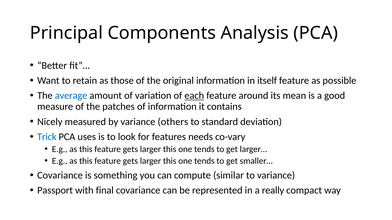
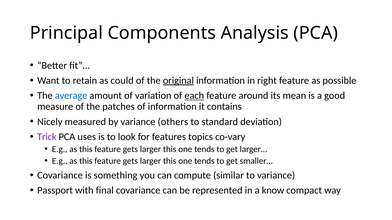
those: those -> could
original underline: none -> present
itself: itself -> right
Trick colour: blue -> purple
needs: needs -> topics
really: really -> know
